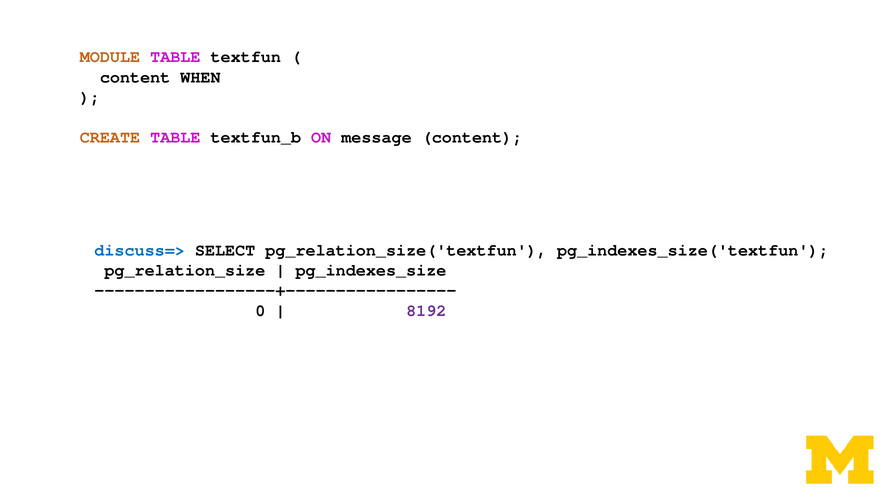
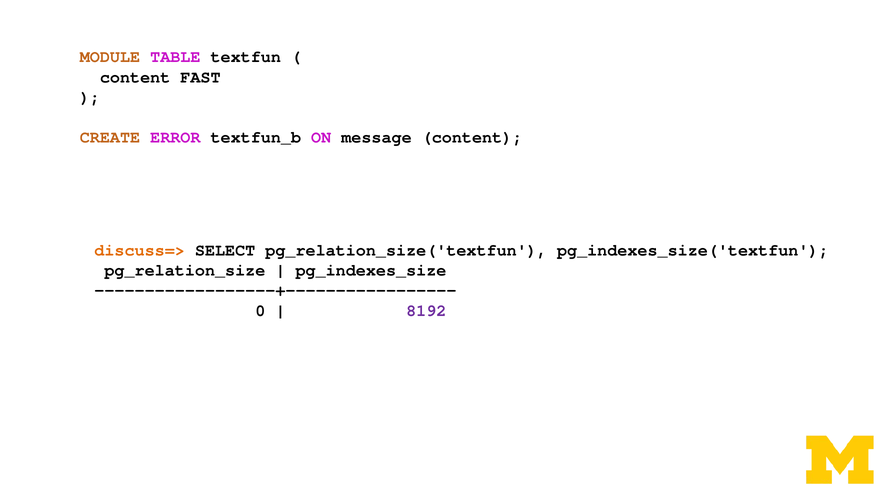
WHEN: WHEN -> FAST
CREATE TABLE: TABLE -> ERROR
discuss=> colour: blue -> orange
